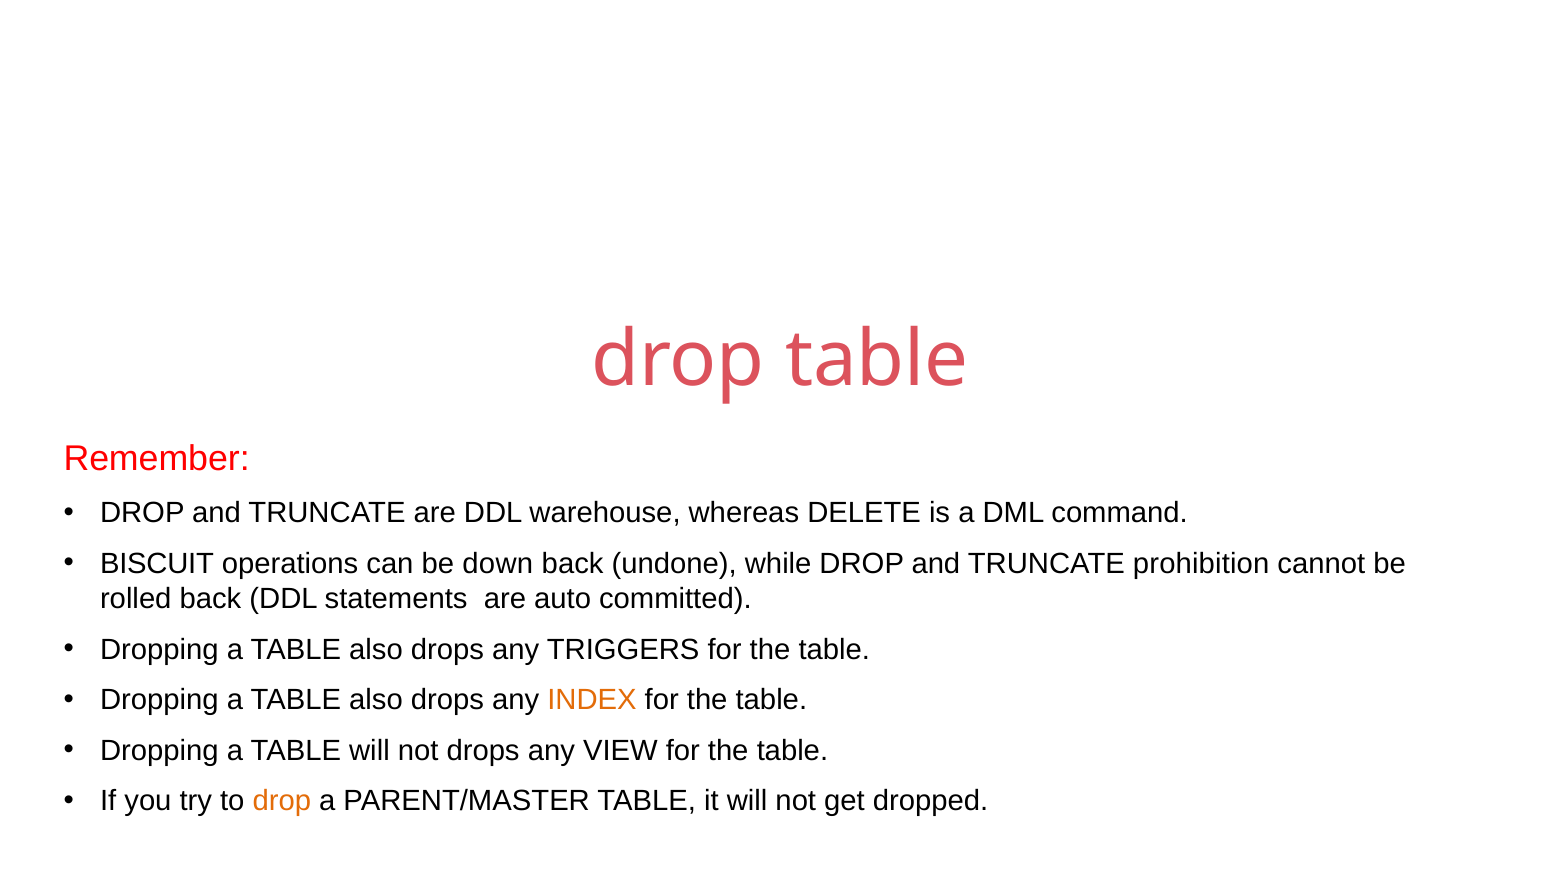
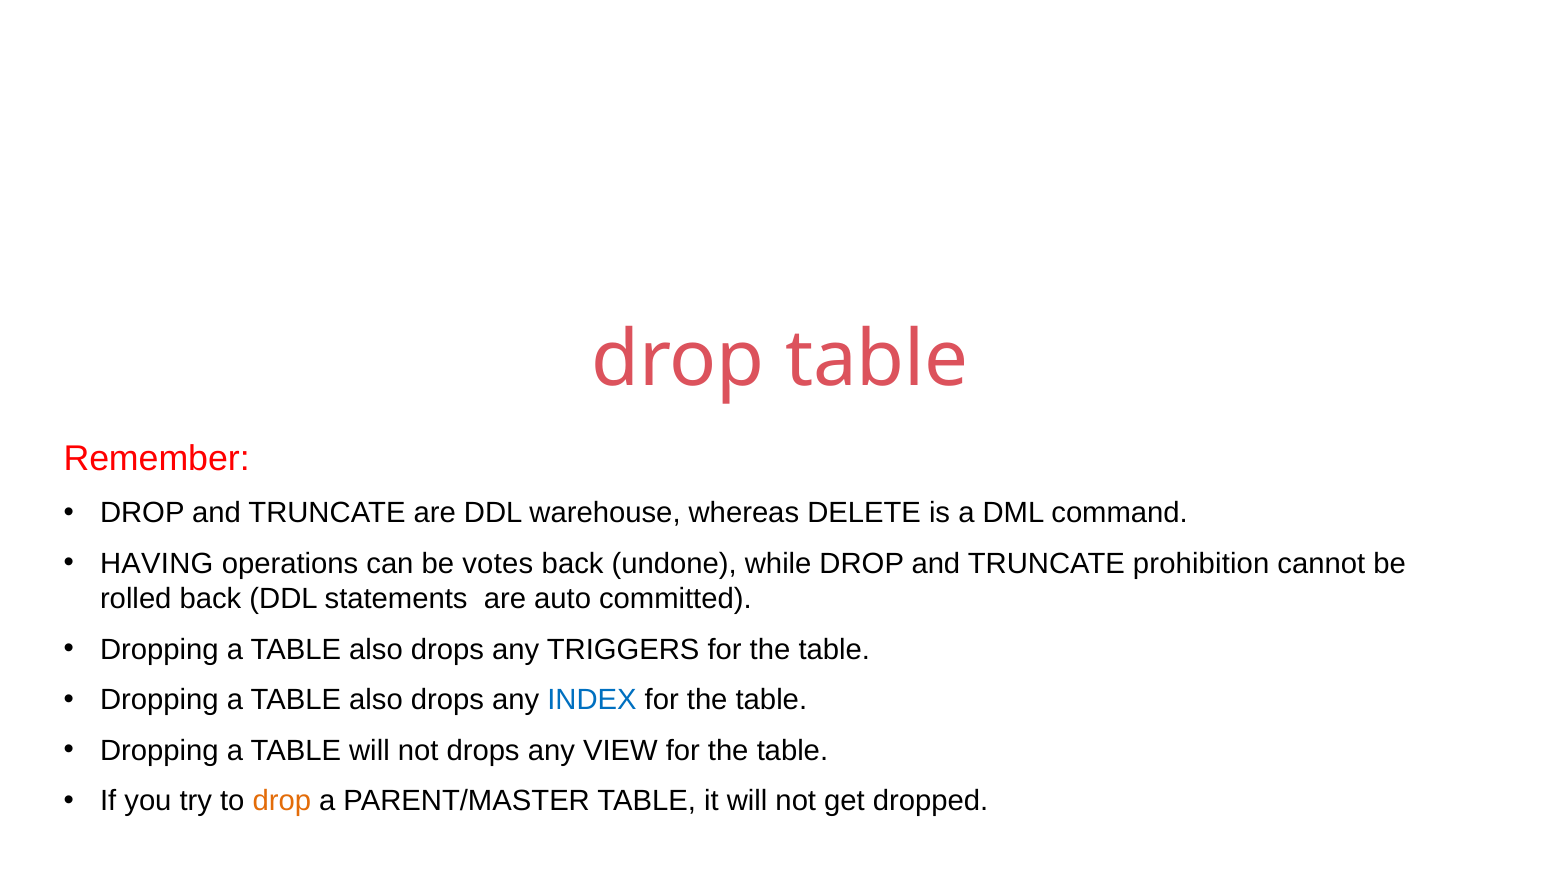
BISCUIT: BISCUIT -> HAVING
down: down -> votes
INDEX colour: orange -> blue
